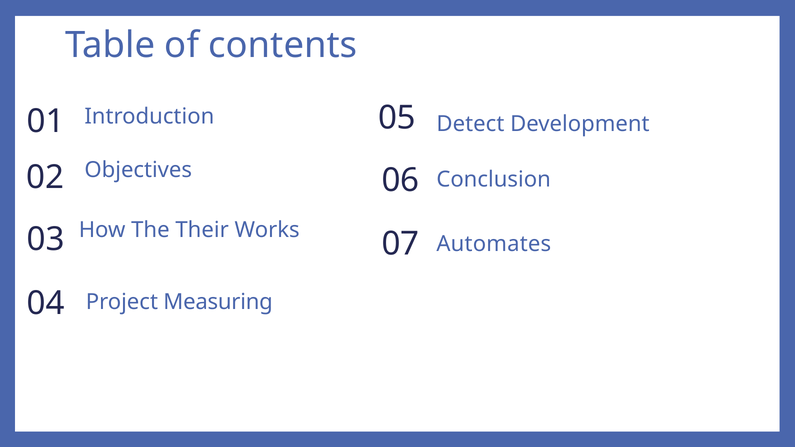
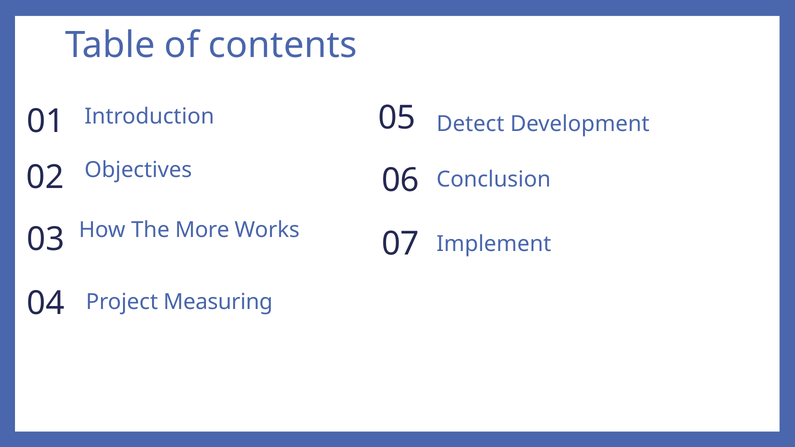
Their: Their -> More
Automates: Automates -> Implement
